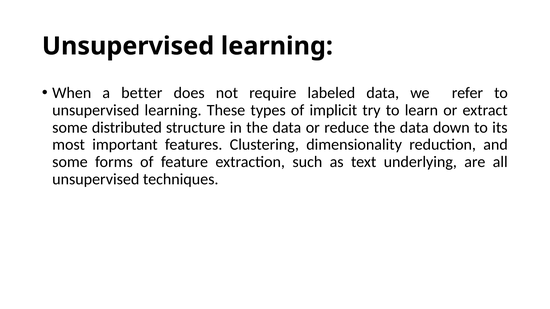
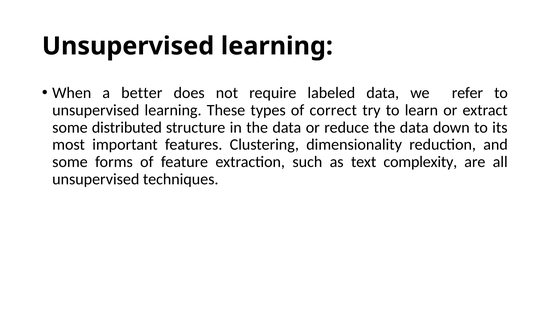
implicit: implicit -> correct
underlying: underlying -> complexity
